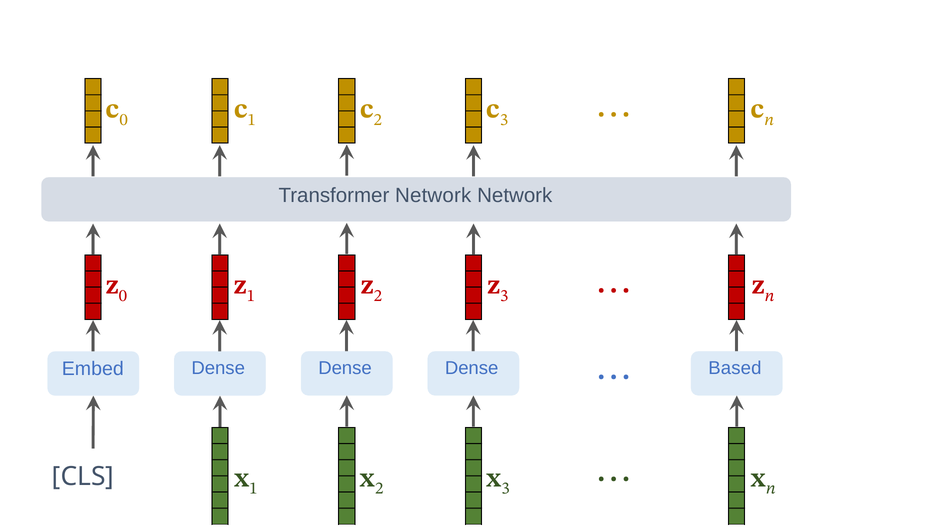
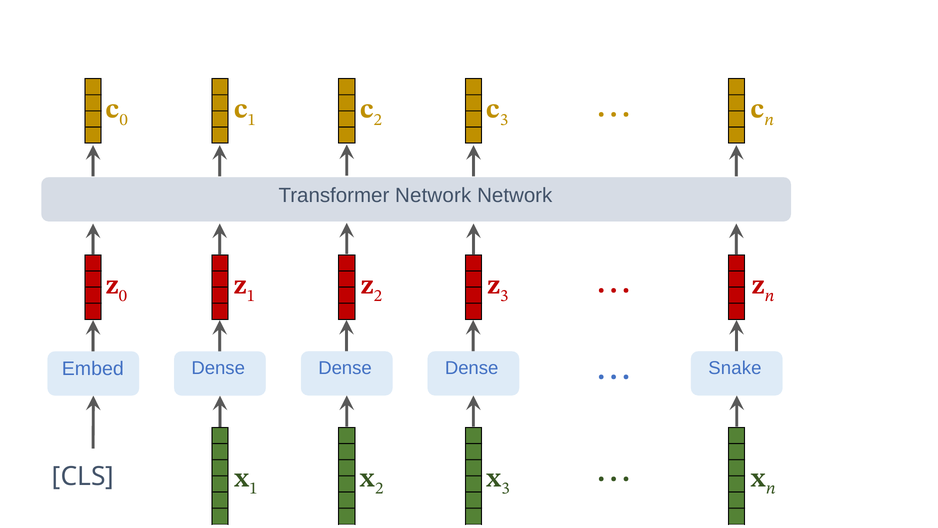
Based: Based -> Snake
